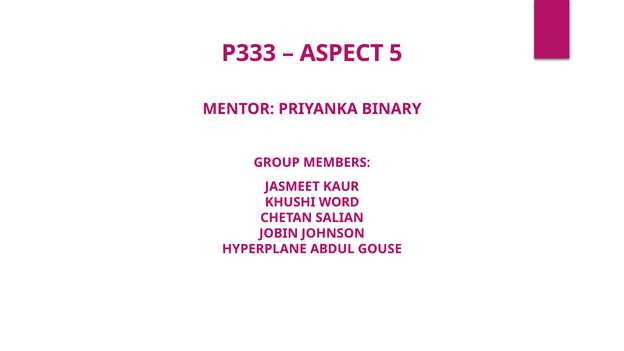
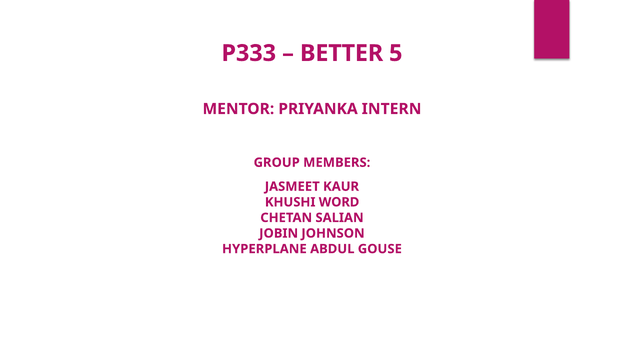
ASPECT: ASPECT -> BETTER
BINARY: BINARY -> INTERN
